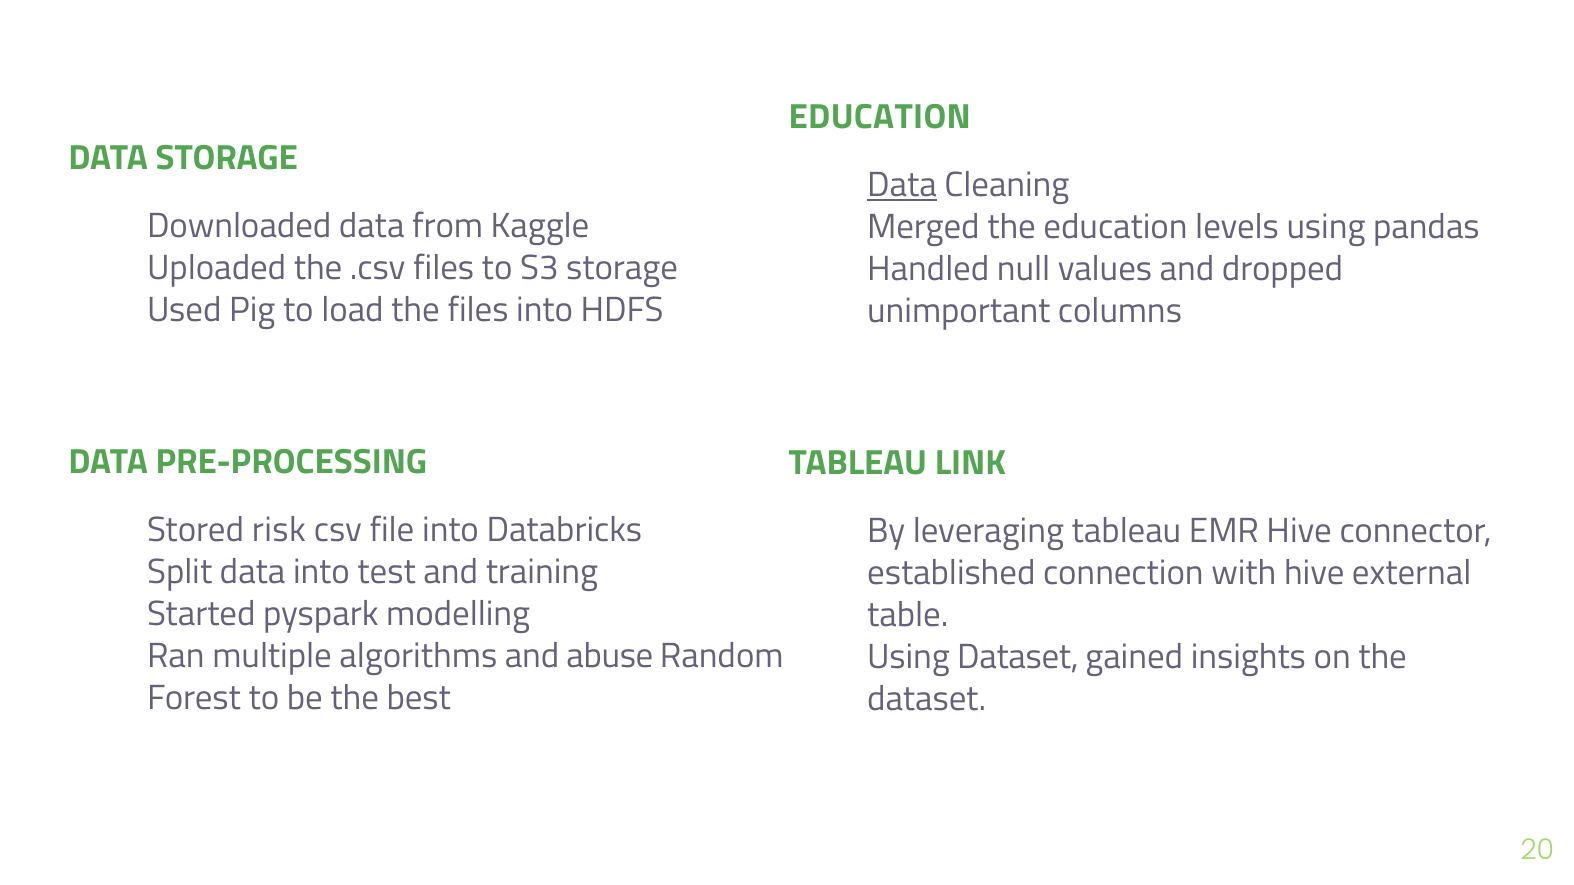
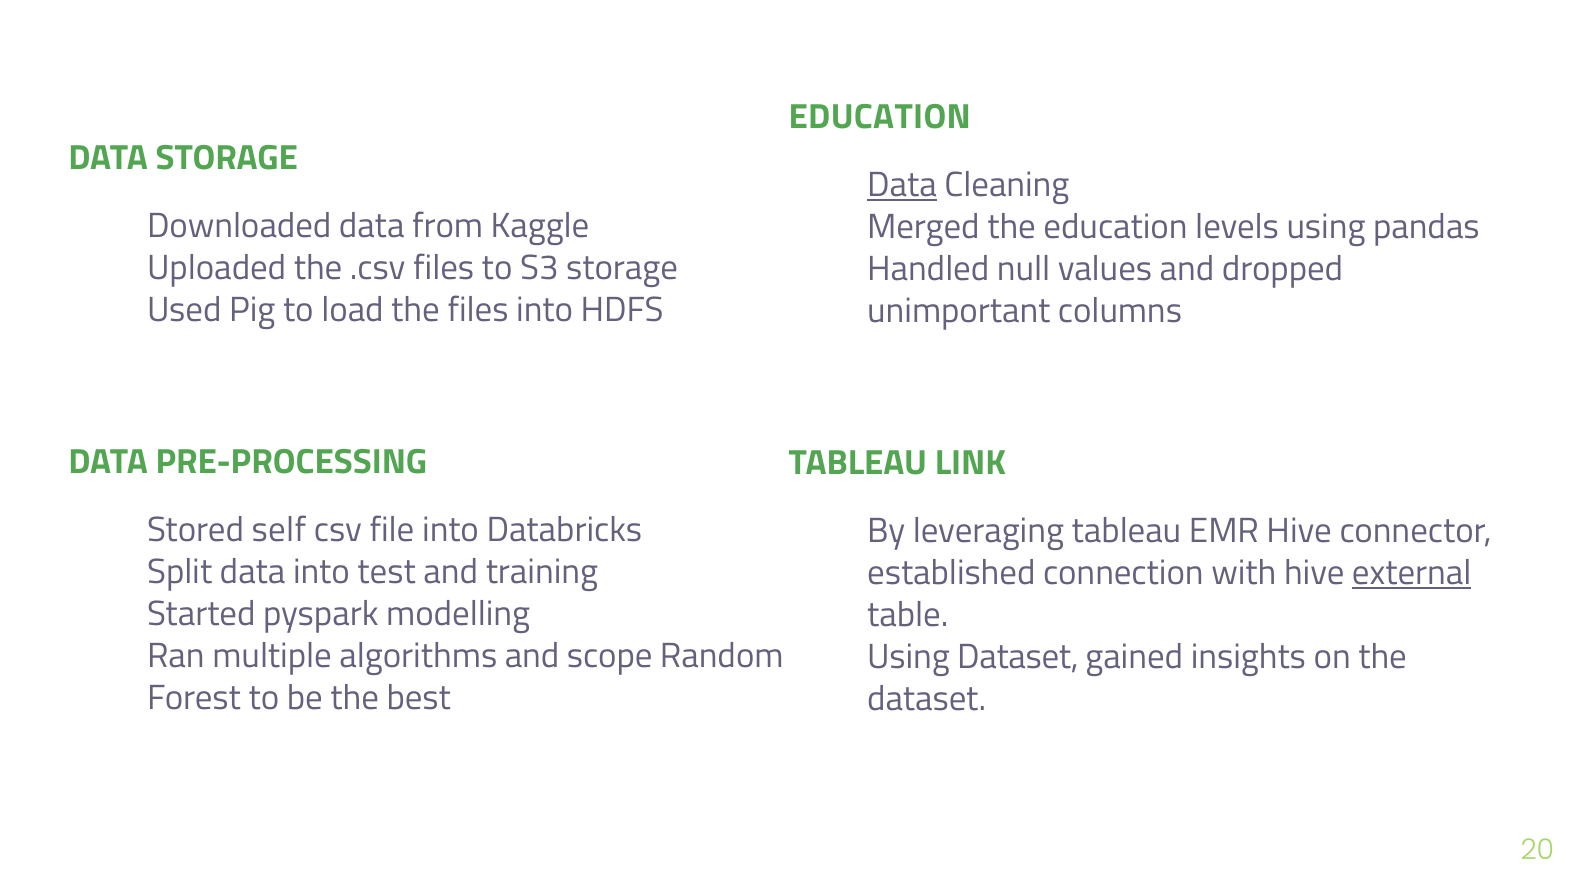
risk: risk -> self
external underline: none -> present
abuse: abuse -> scope
